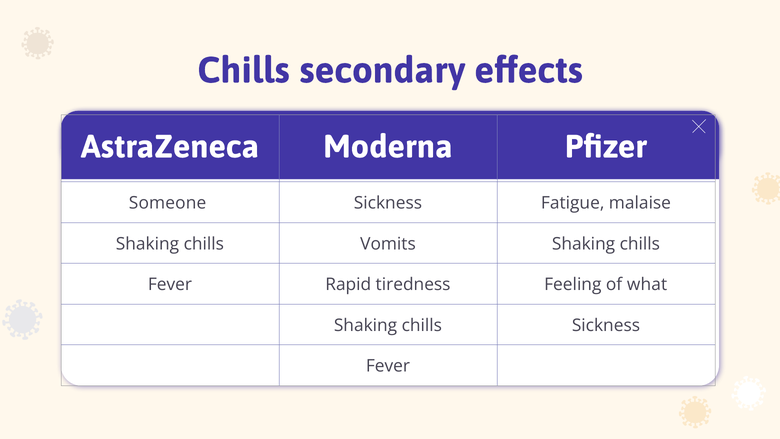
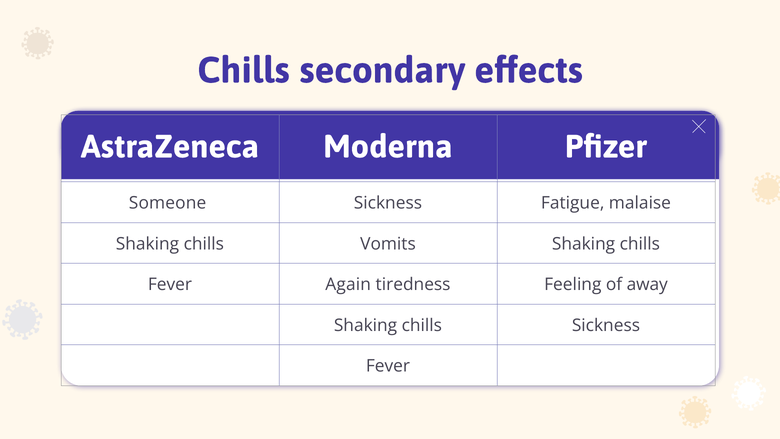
Rapid: Rapid -> Again
what: what -> away
